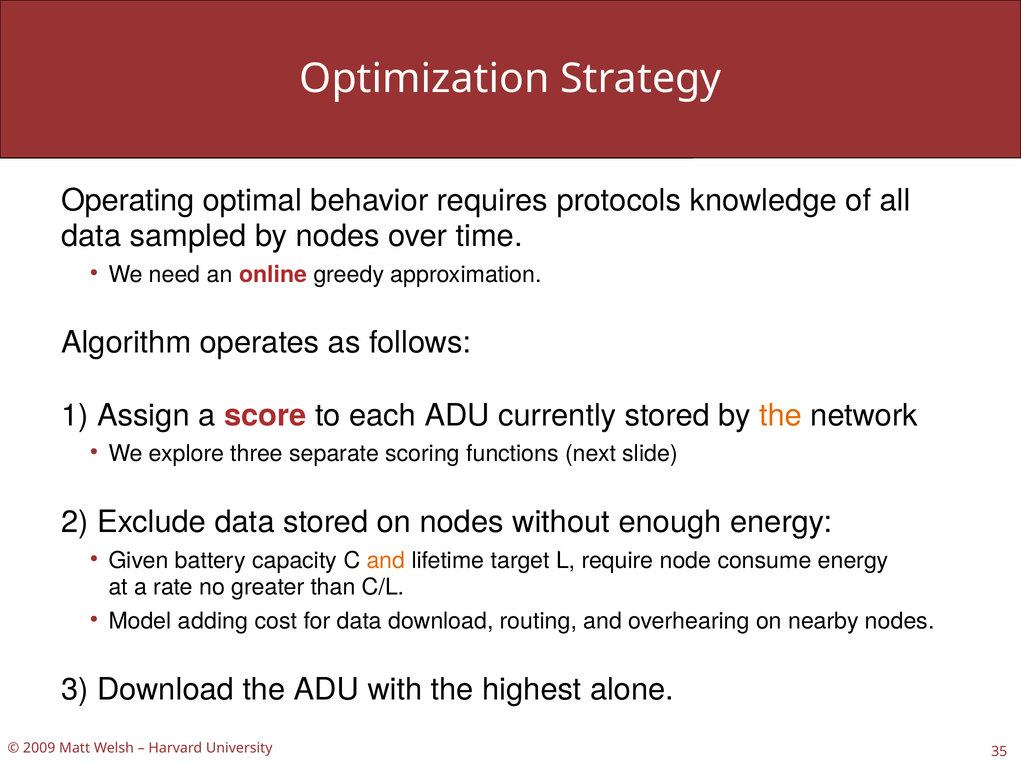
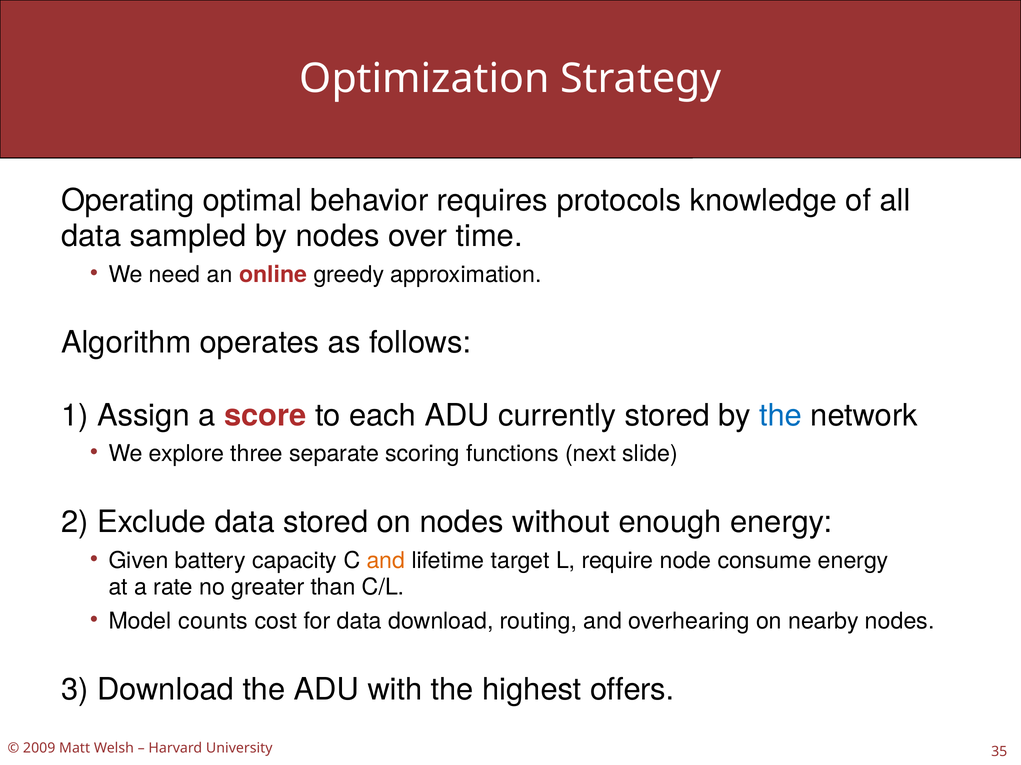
the at (780, 416) colour: orange -> blue
adding: adding -> counts
alone: alone -> offers
